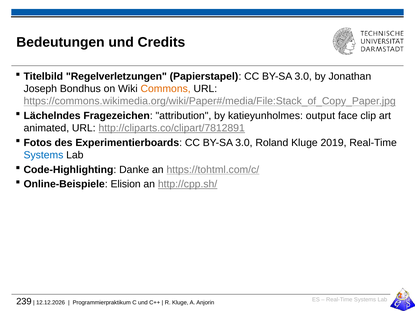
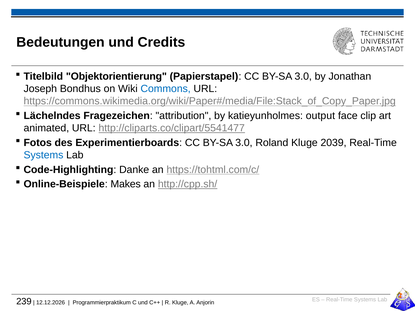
Regelverletzungen: Regelverletzungen -> Objektorientierung
Commons colour: orange -> blue
http://cliparts.co/clipart/7812891: http://cliparts.co/clipart/7812891 -> http://cliparts.co/clipart/5541477
2019: 2019 -> 2039
Elision: Elision -> Makes
